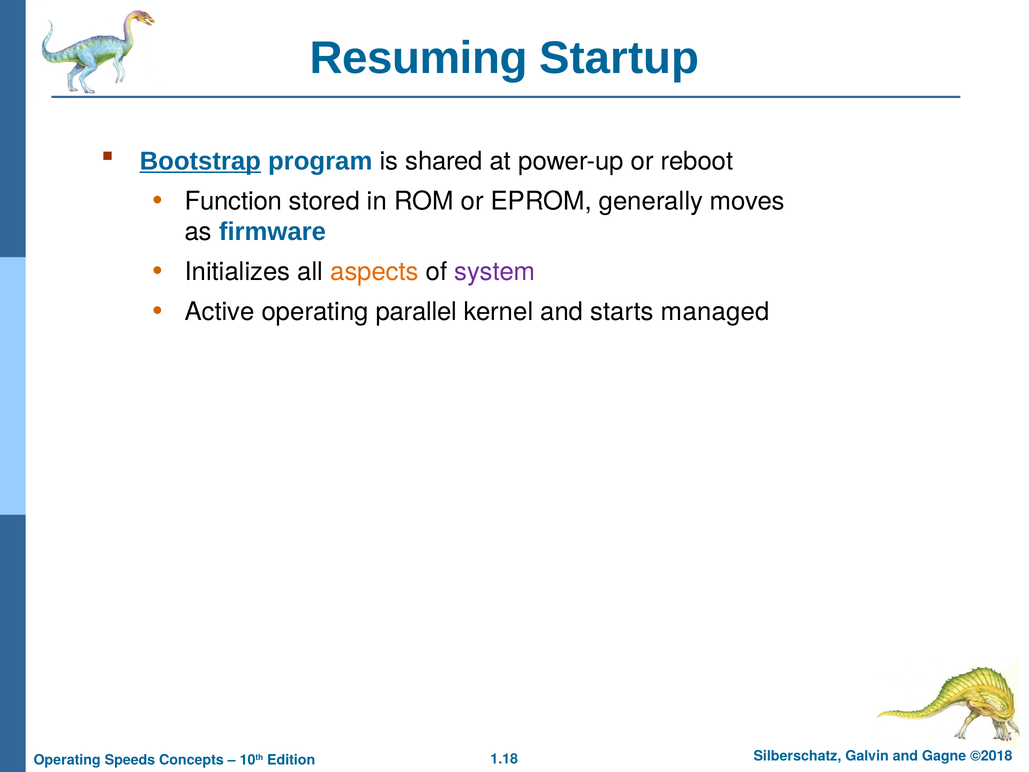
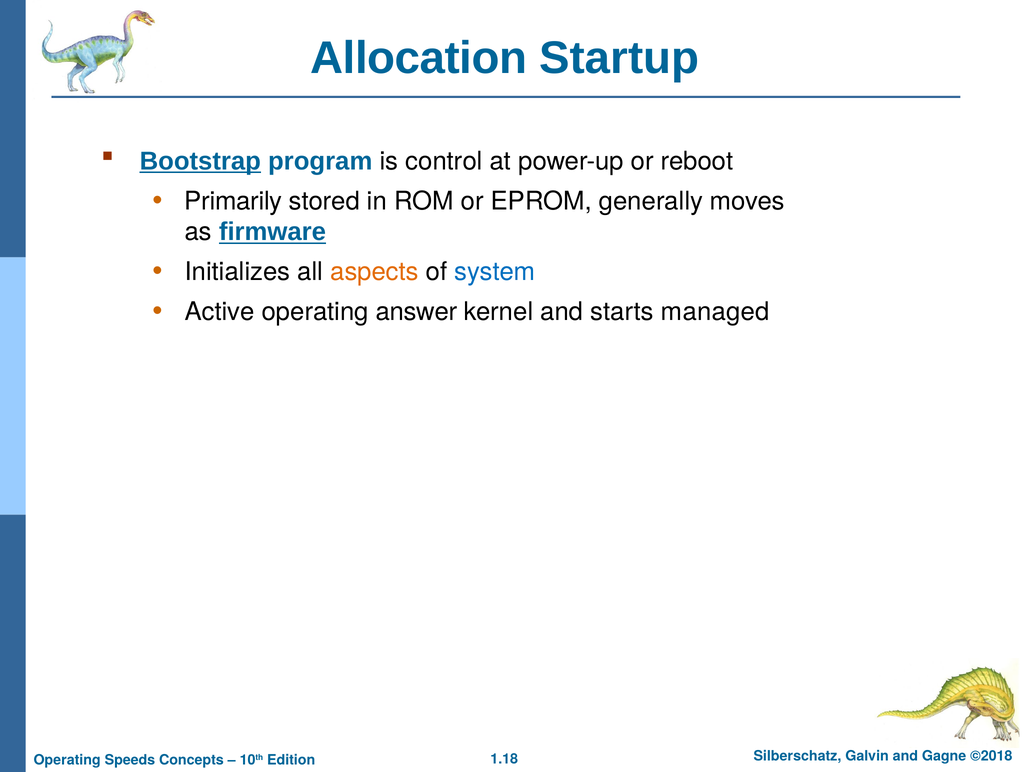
Resuming: Resuming -> Allocation
shared: shared -> control
Function: Function -> Primarily
firmware underline: none -> present
system colour: purple -> blue
parallel: parallel -> answer
